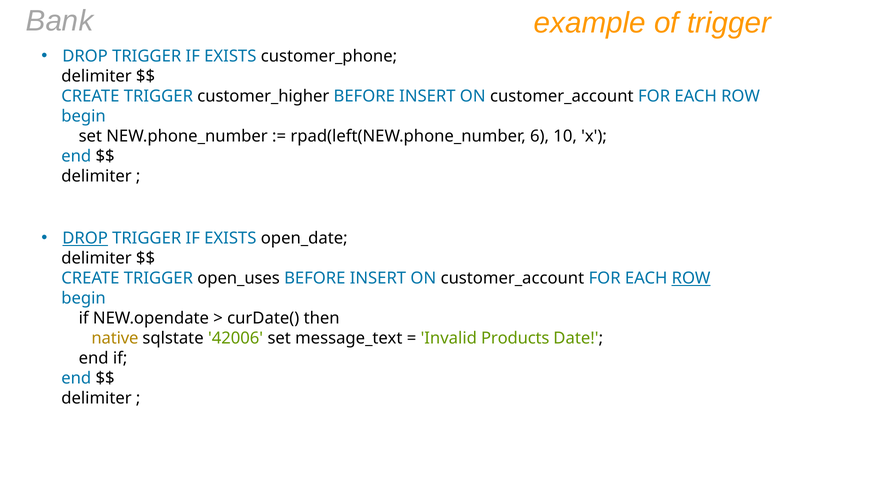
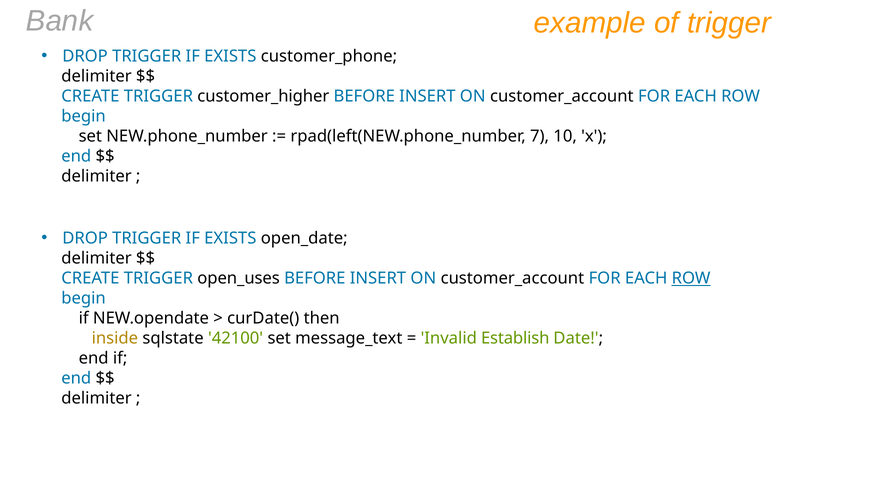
6: 6 -> 7
DROP at (85, 238) underline: present -> none
native: native -> inside
42006: 42006 -> 42100
Products: Products -> Establish
